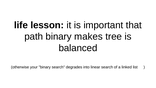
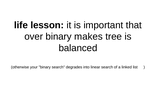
path: path -> over
